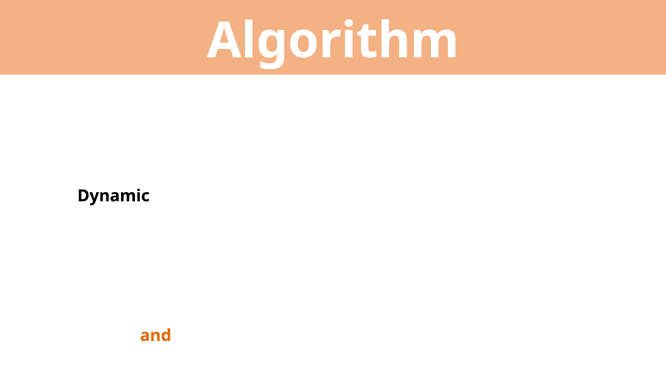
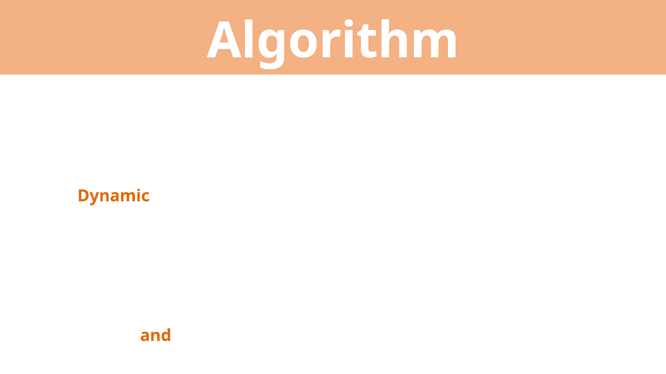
Dynamic colour: black -> orange
